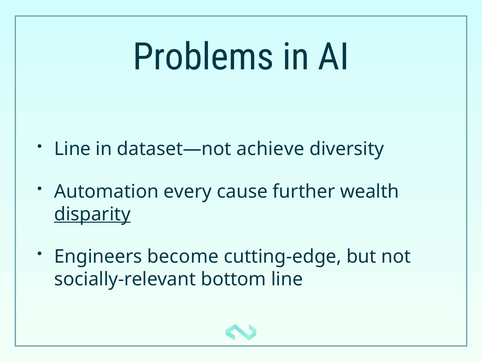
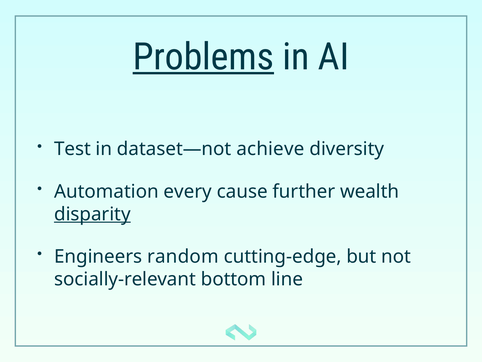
Problems underline: none -> present
Line at (72, 149): Line -> Test
become: become -> random
